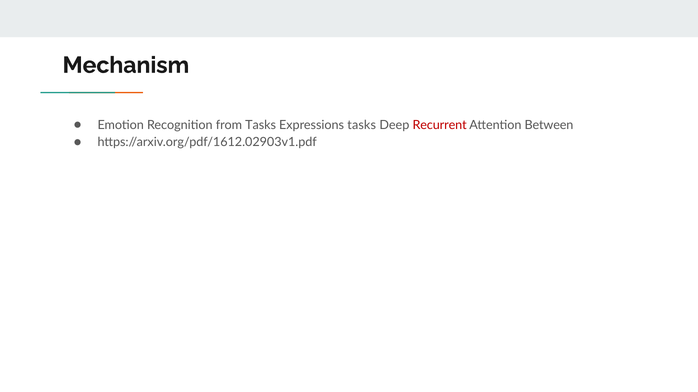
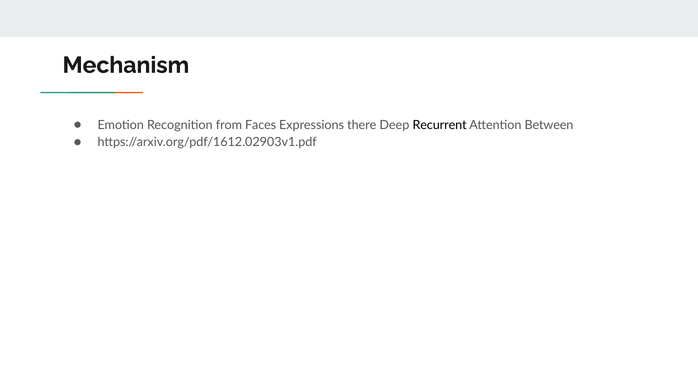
from Tasks: Tasks -> Faces
Expressions tasks: tasks -> there
Recurrent colour: red -> black
